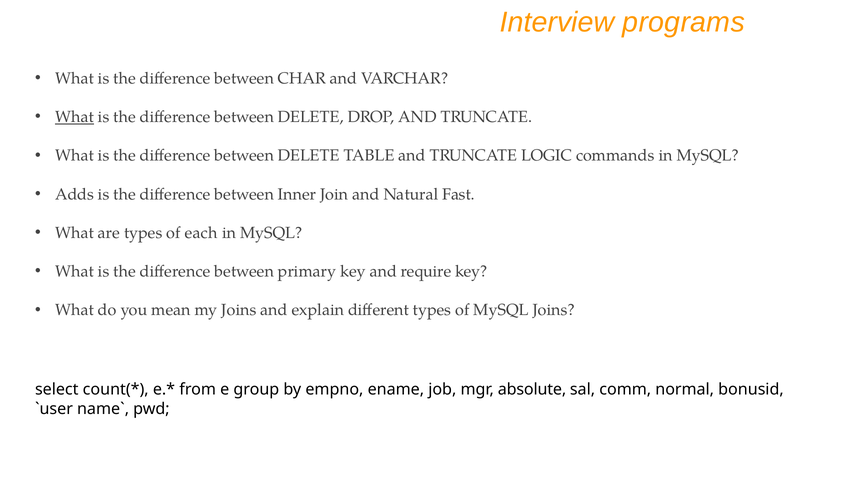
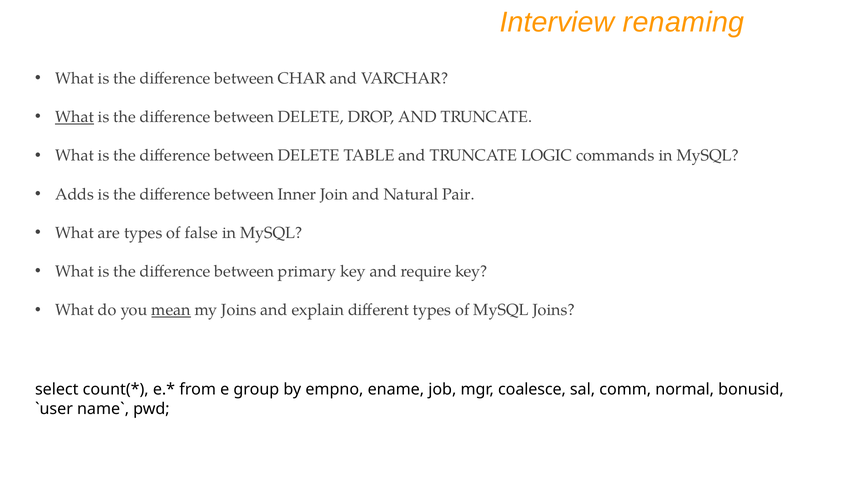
programs: programs -> renaming
Fast: Fast -> Pair
each: each -> false
mean underline: none -> present
absolute: absolute -> coalesce
